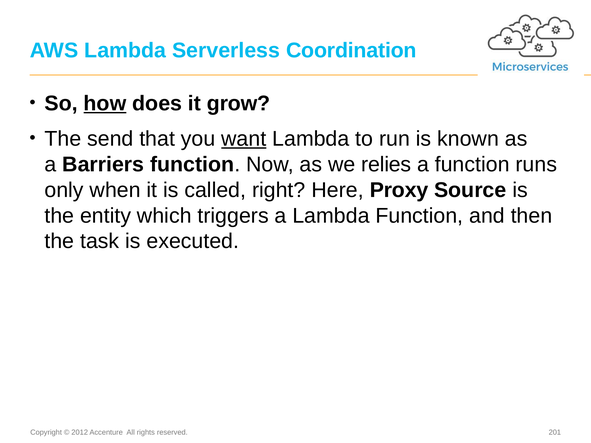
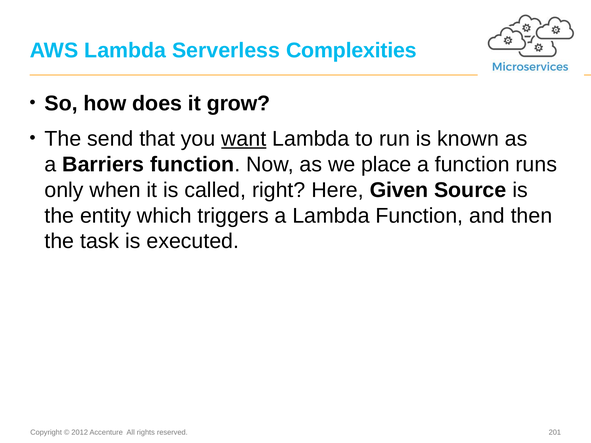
Coordination: Coordination -> Complexities
how underline: present -> none
relies: relies -> place
Proxy: Proxy -> Given
